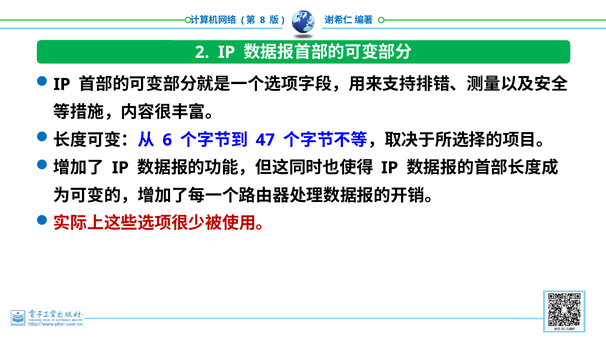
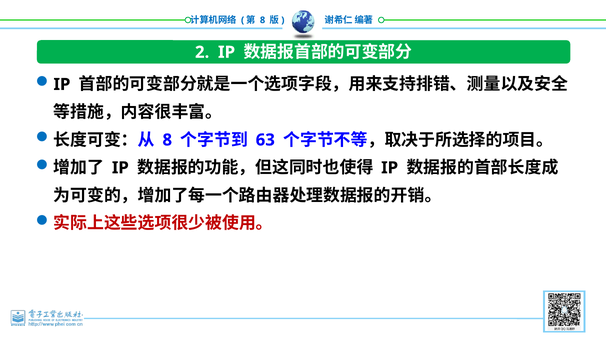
6 at (167, 140): 6 -> 8
47: 47 -> 63
